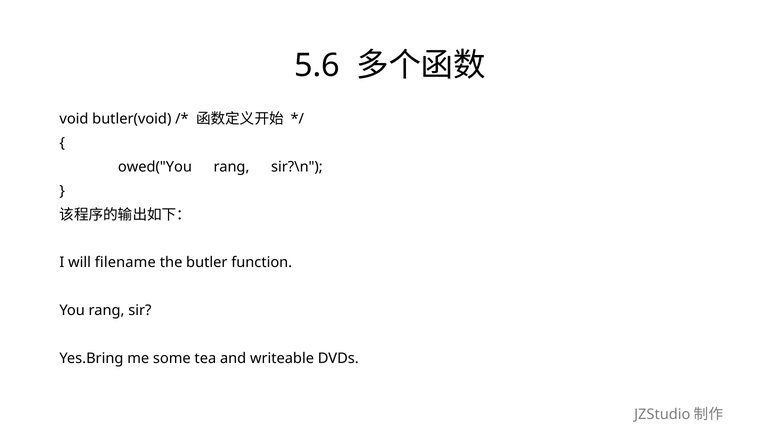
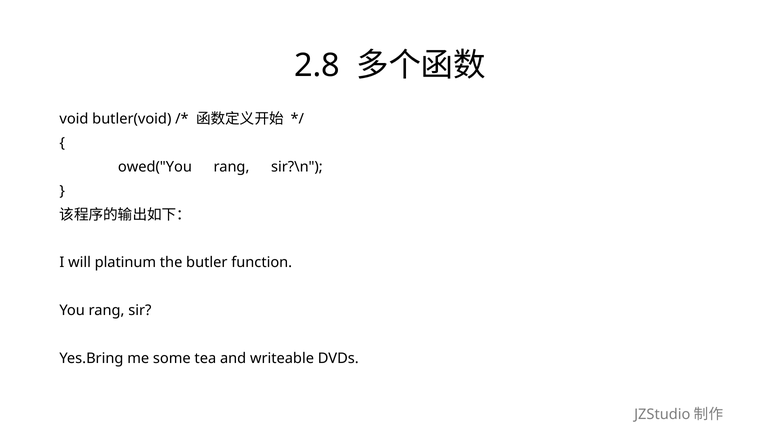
5.6: 5.6 -> 2.8
filename: filename -> platinum
